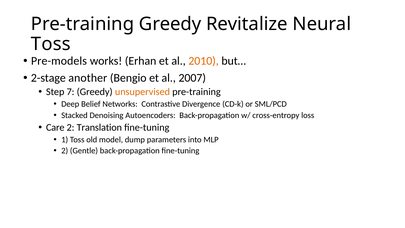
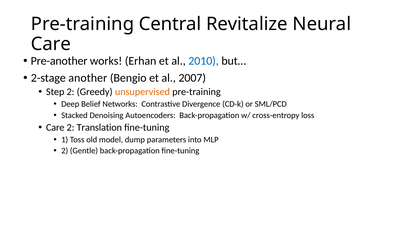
Pre-training Greedy: Greedy -> Central
Toss at (51, 44): Toss -> Care
Pre-models: Pre-models -> Pre-another
2010 colour: orange -> blue
Step 7: 7 -> 2
